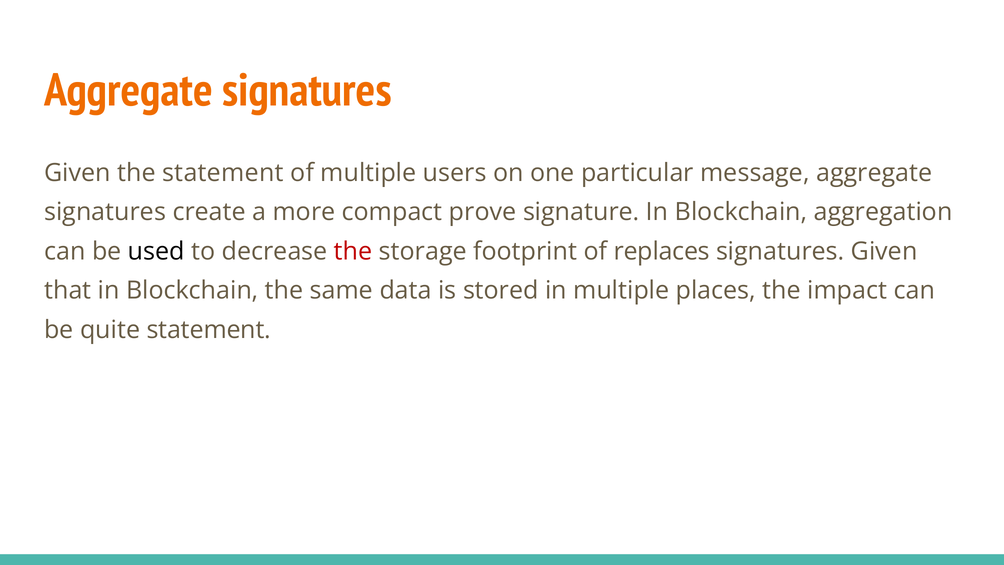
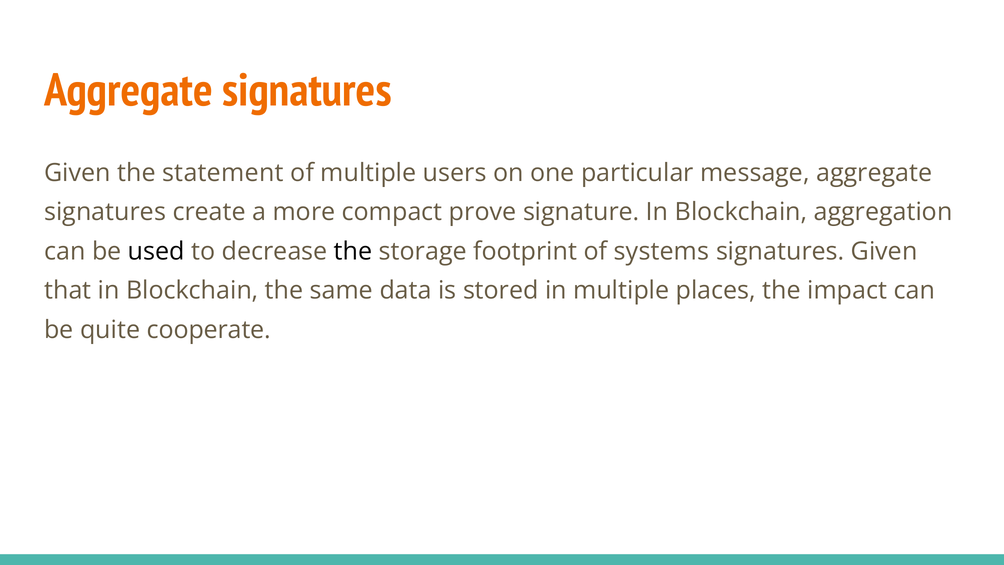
the at (353, 251) colour: red -> black
replaces: replaces -> systems
quite statement: statement -> cooperate
